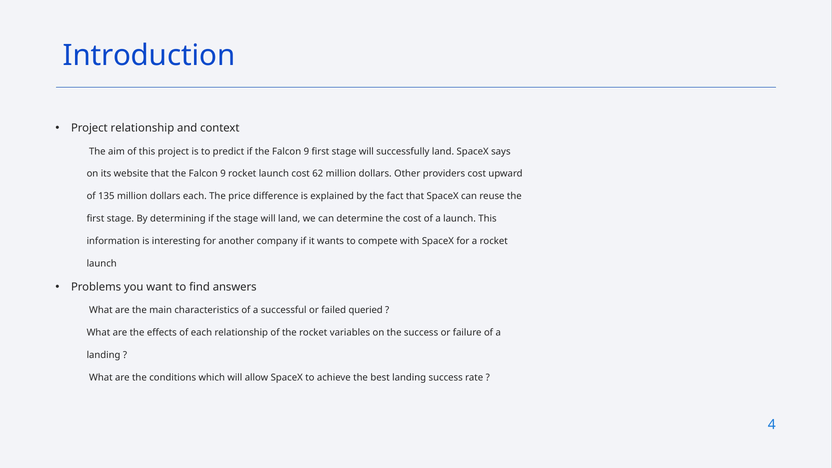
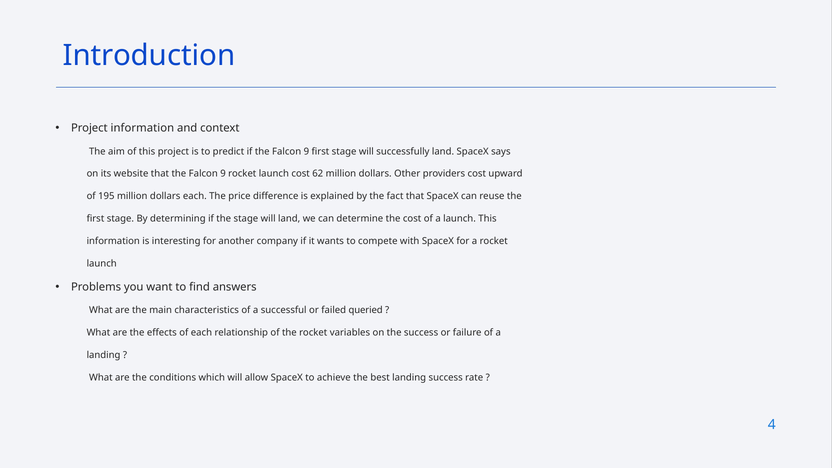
Project relationship: relationship -> information
135: 135 -> 195
